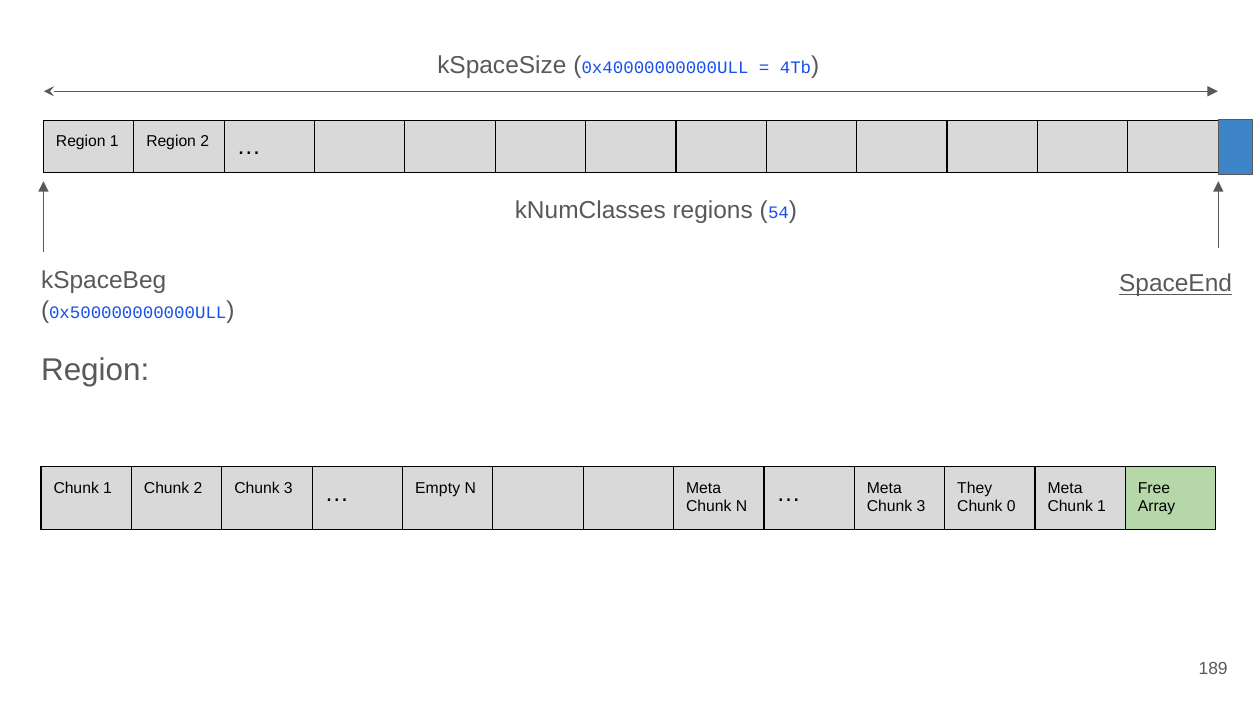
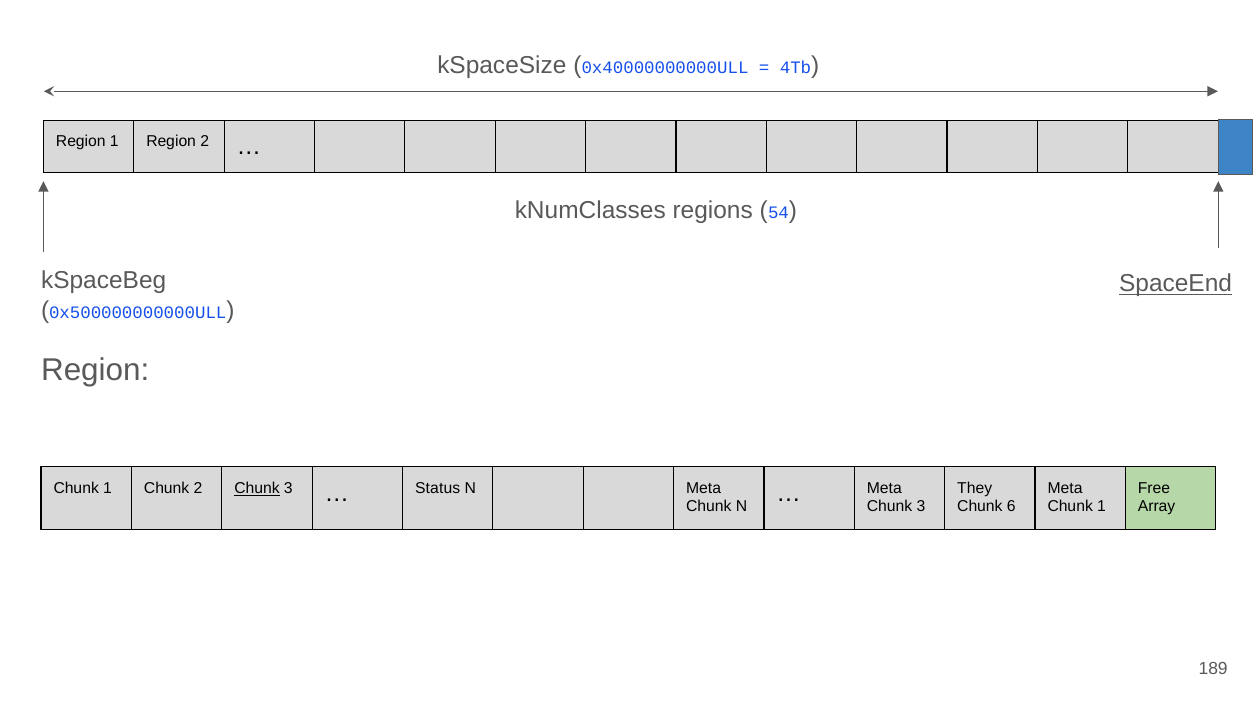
Chunk at (257, 489) underline: none -> present
Empty: Empty -> Status
0: 0 -> 6
